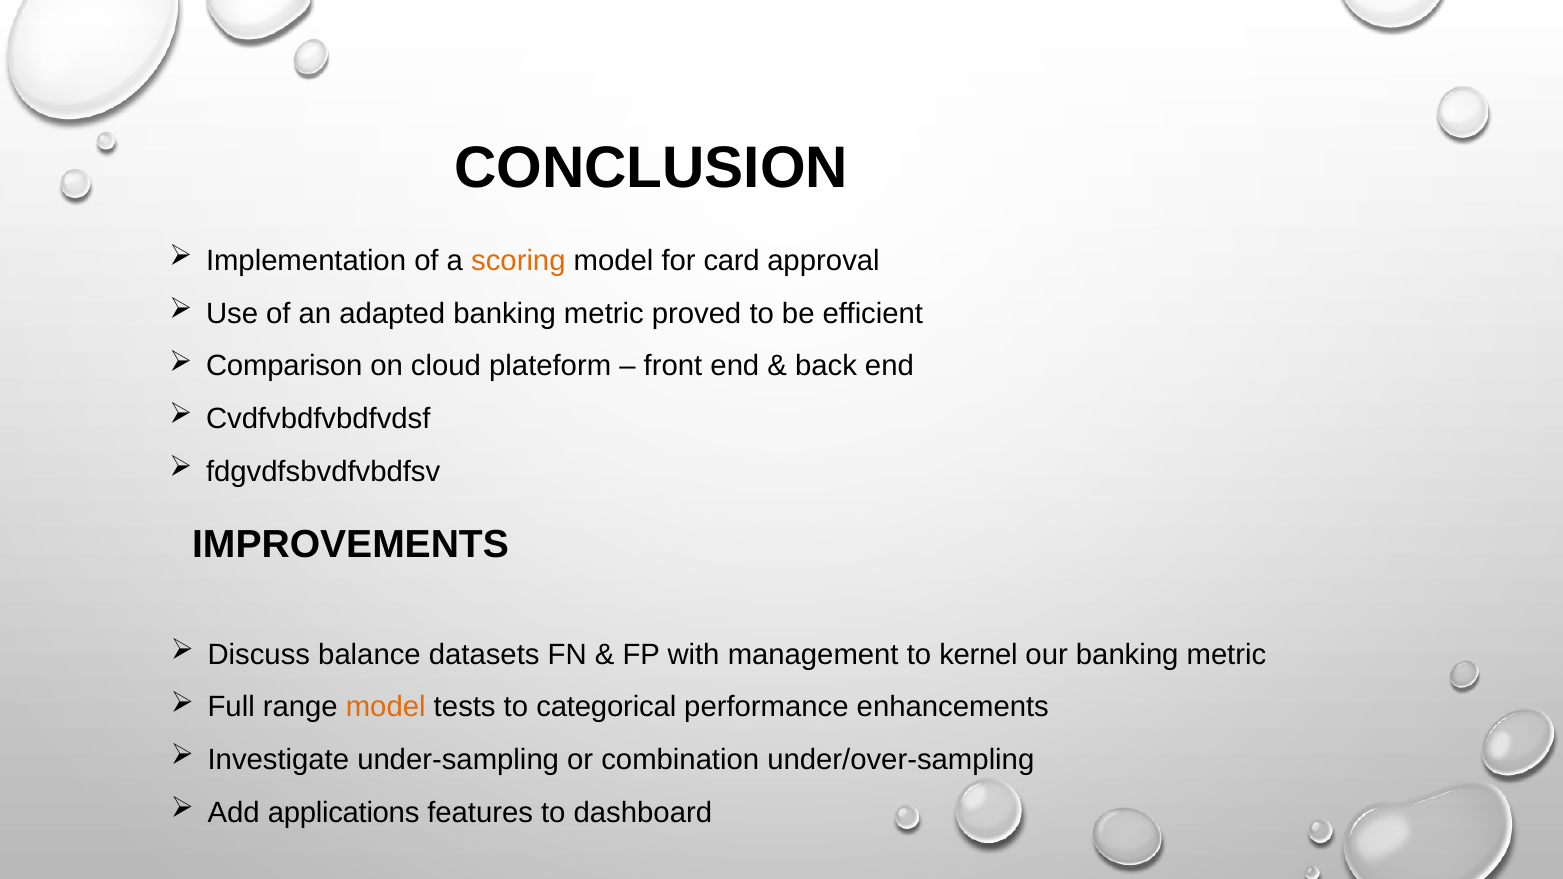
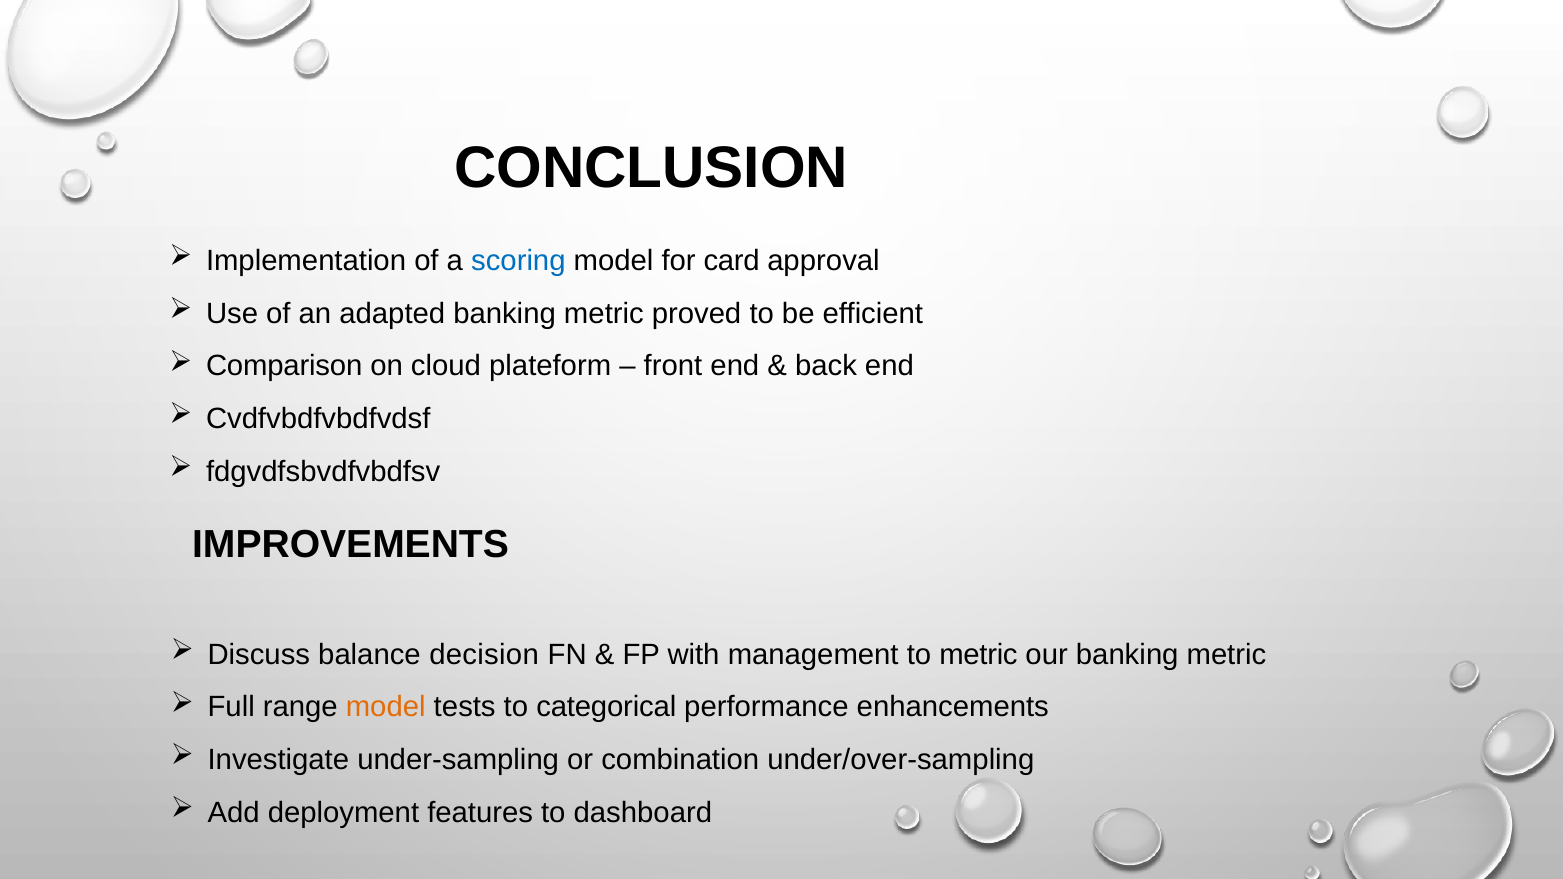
scoring colour: orange -> blue
datasets: datasets -> decision
to kernel: kernel -> metric
applications: applications -> deployment
